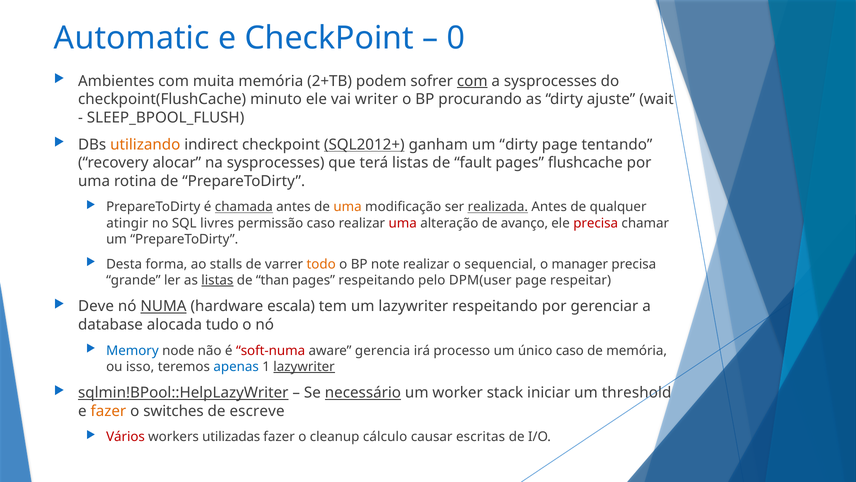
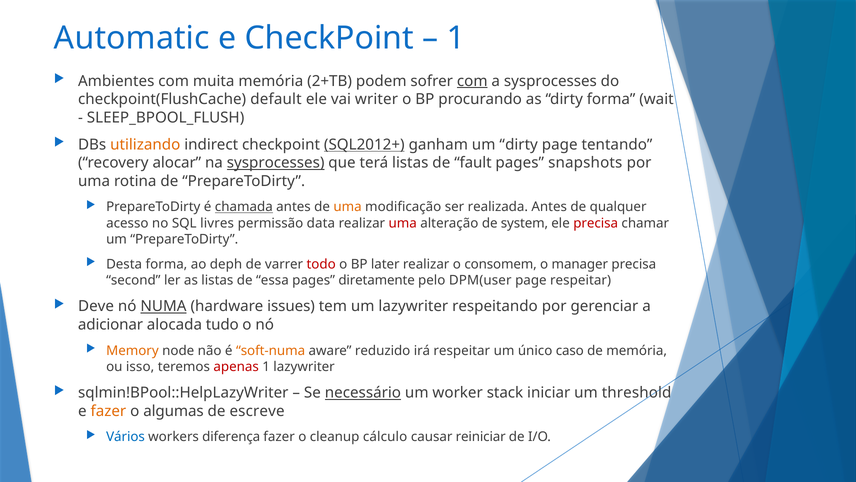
0 at (456, 38): 0 -> 1
minuto: minuto -> default
dirty ajuste: ajuste -> forma
sysprocesses at (276, 163) underline: none -> present
flushcache: flushcache -> snapshots
realizada underline: present -> none
atingir: atingir -> acesso
permissão caso: caso -> data
avanço: avanço -> system
stalls: stalls -> deph
todo colour: orange -> red
note: note -> later
sequencial: sequencial -> consomem
grande: grande -> second
listas at (217, 280) underline: present -> none
than: than -> essa
pages respeitando: respeitando -> diretamente
escala: escala -> issues
database: database -> adicionar
Memory colour: blue -> orange
soft-numa colour: red -> orange
gerencia: gerencia -> reduzido
irá processo: processo -> respeitar
apenas colour: blue -> red
lazywriter at (304, 366) underline: present -> none
sqlmin!BPool::HelpLazyWriter underline: present -> none
switches: switches -> algumas
Vários colour: red -> blue
utilizadas: utilizadas -> diferença
escritas: escritas -> reiniciar
